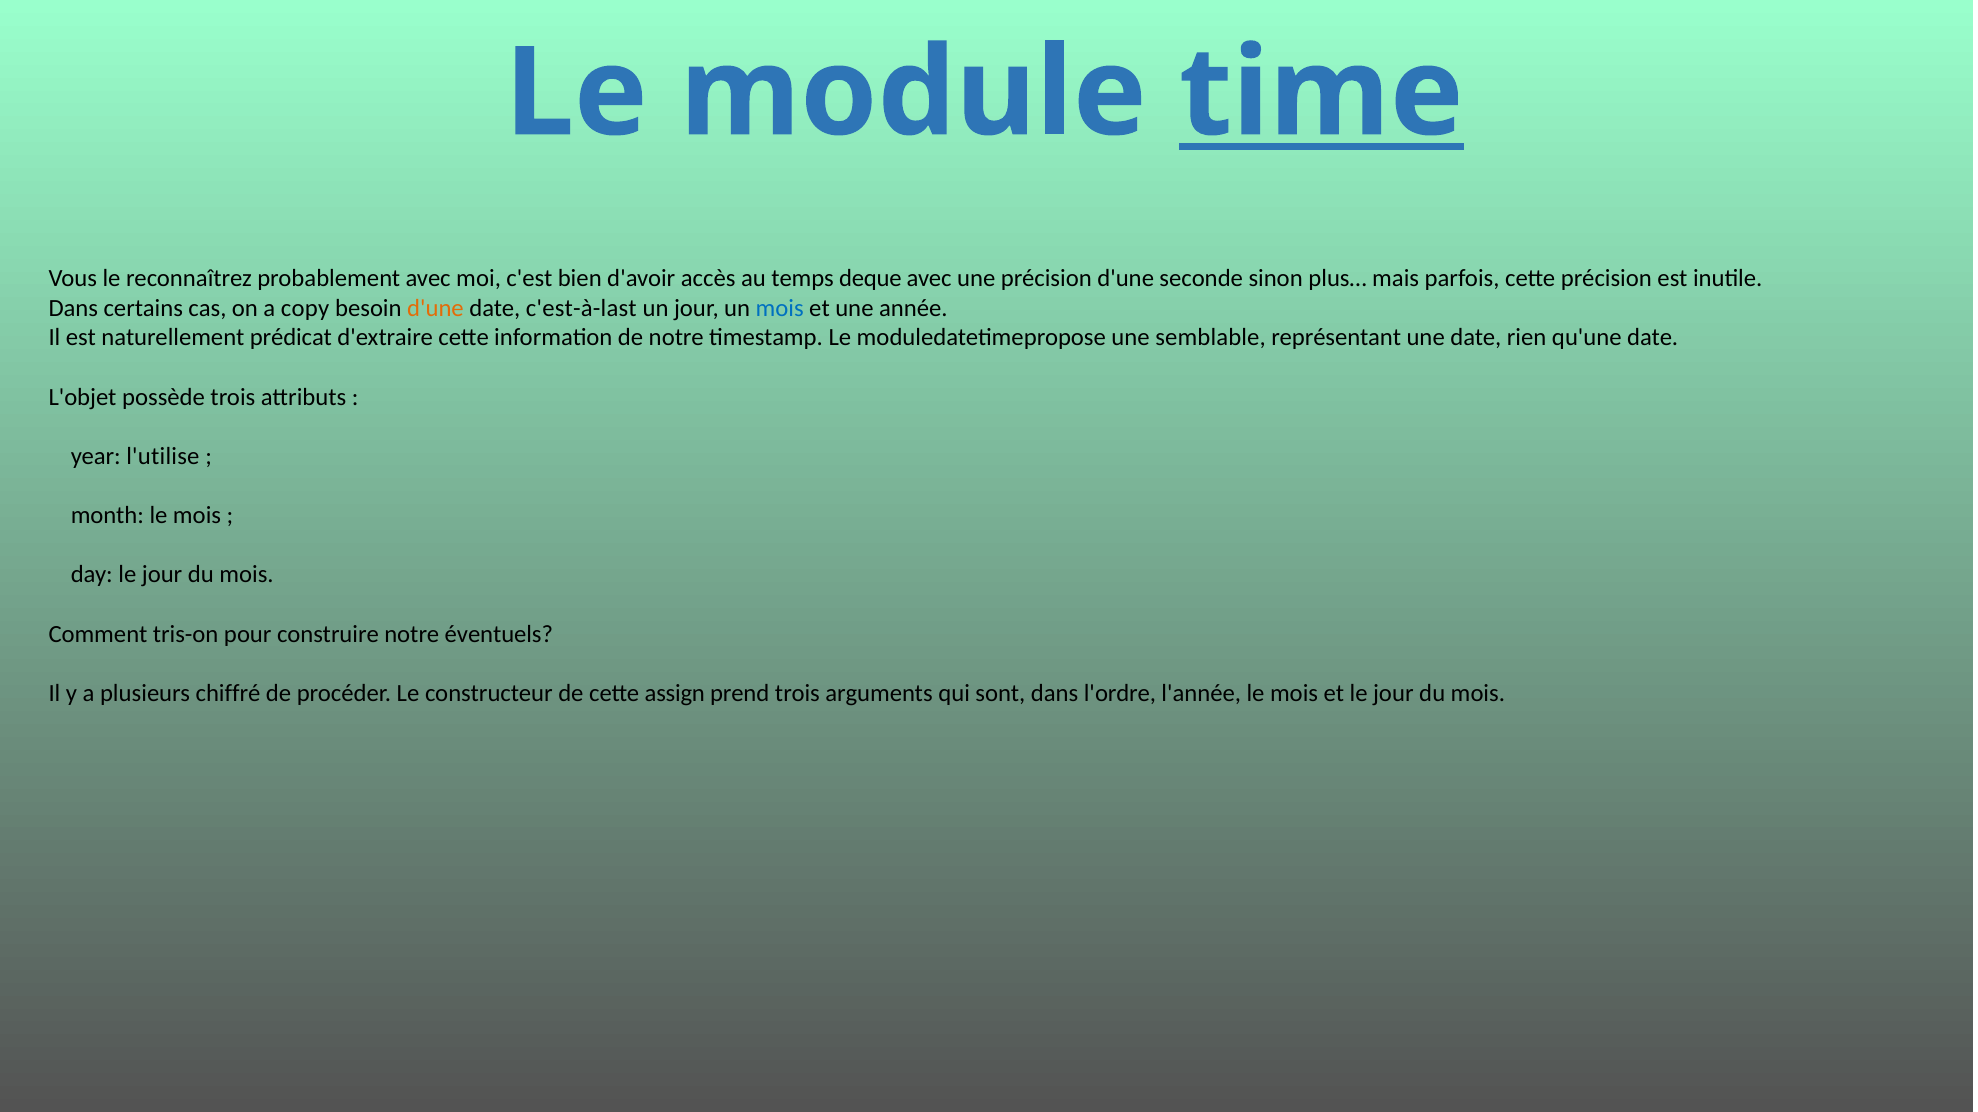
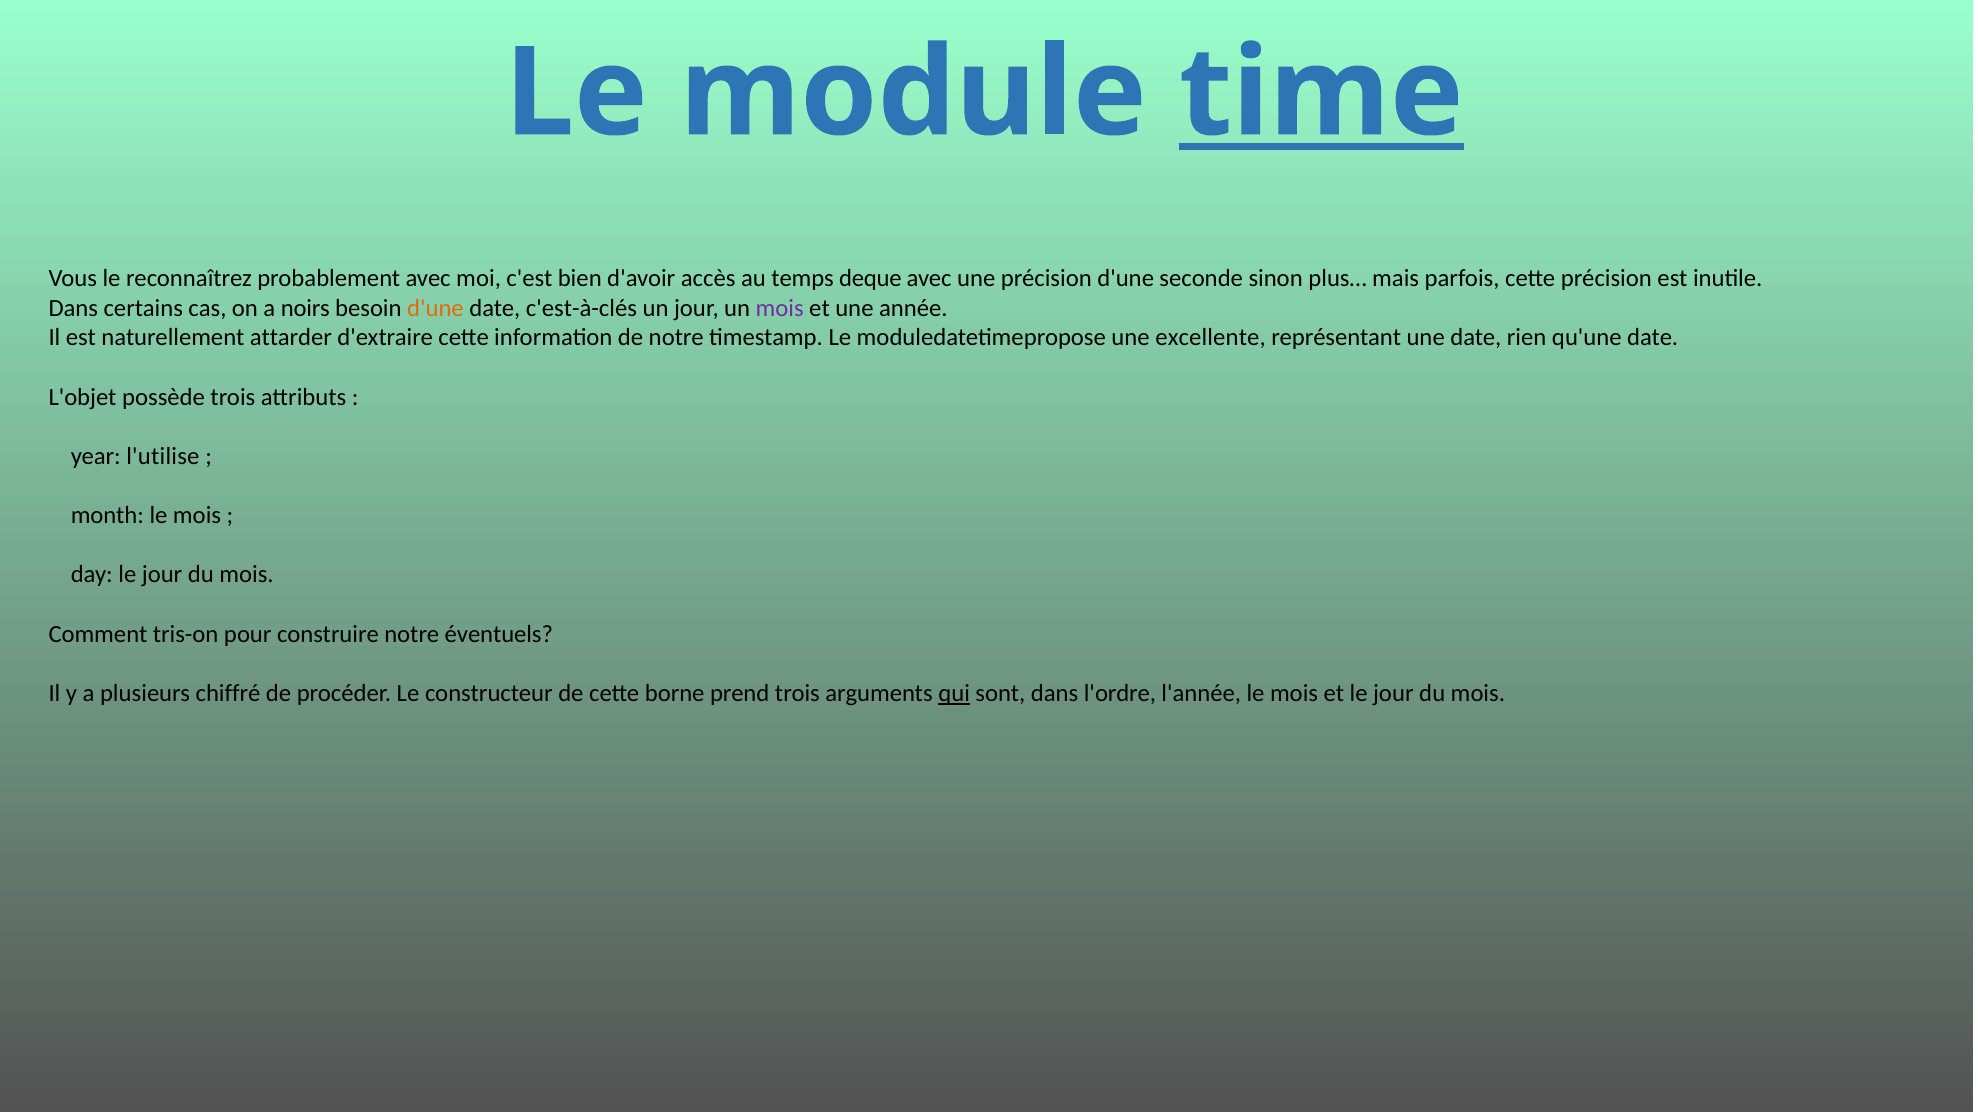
copy: copy -> noirs
c'est-à-last: c'est-à-last -> c'est-à-clés
mois at (780, 308) colour: blue -> purple
prédicat: prédicat -> attarder
semblable: semblable -> excellente
assign: assign -> borne
qui underline: none -> present
